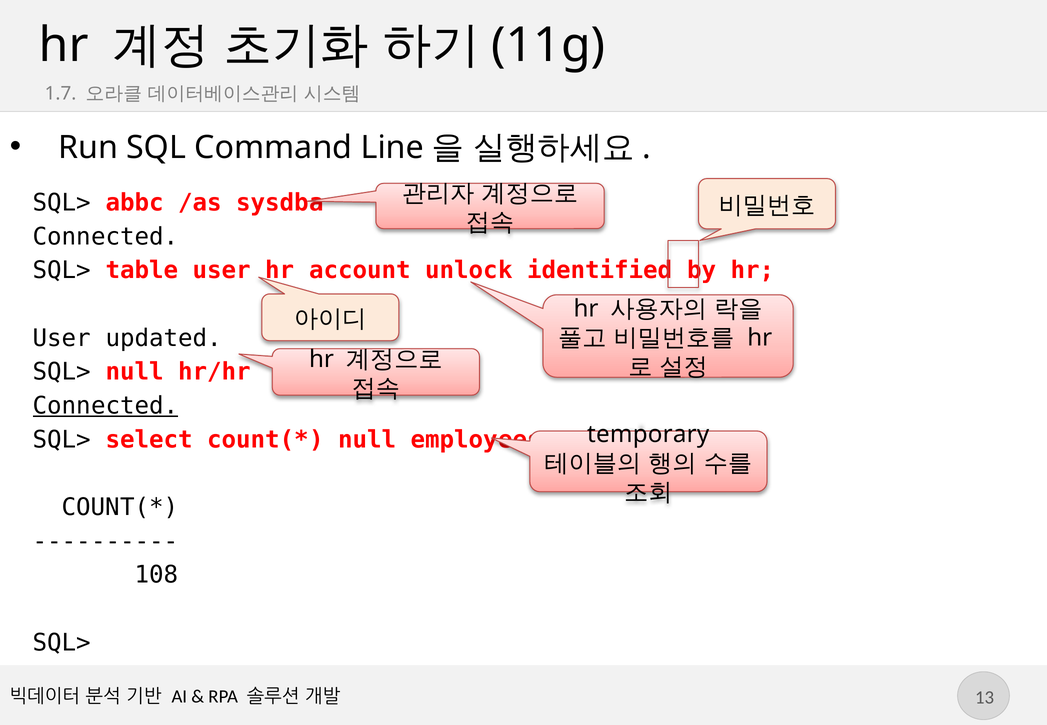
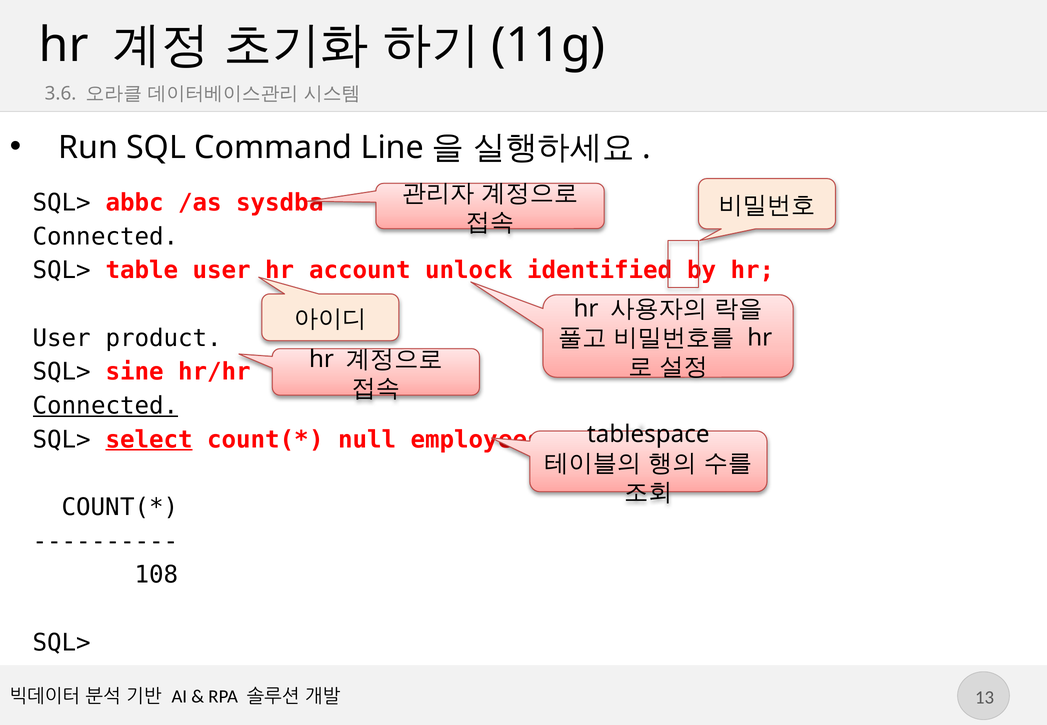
1.7: 1.7 -> 3.6
updated: updated -> product
SQL> null: null -> sine
temporary: temporary -> tablespace
select underline: none -> present
